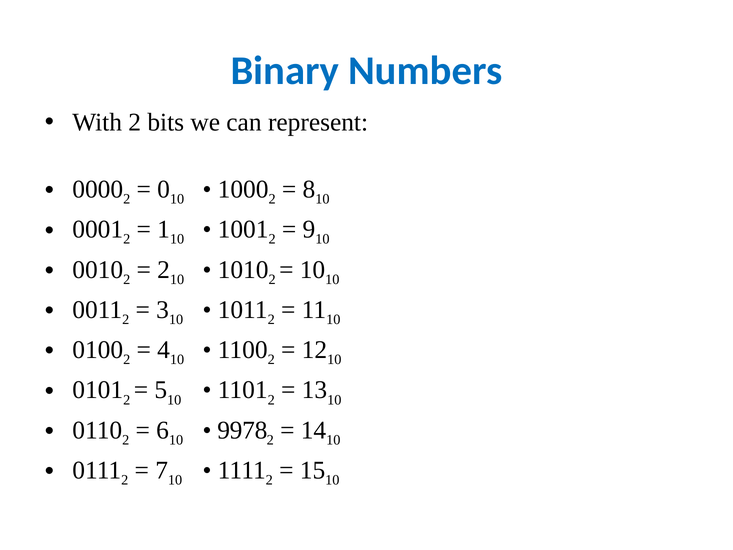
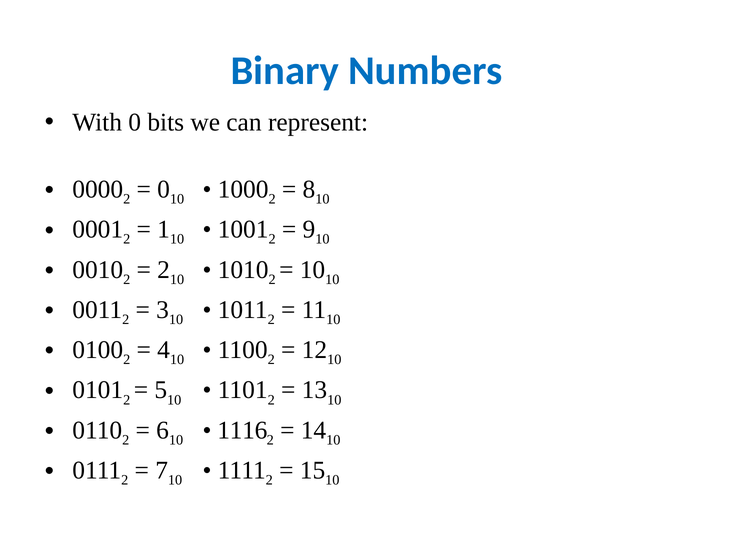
With 2: 2 -> 0
9978: 9978 -> 1116
